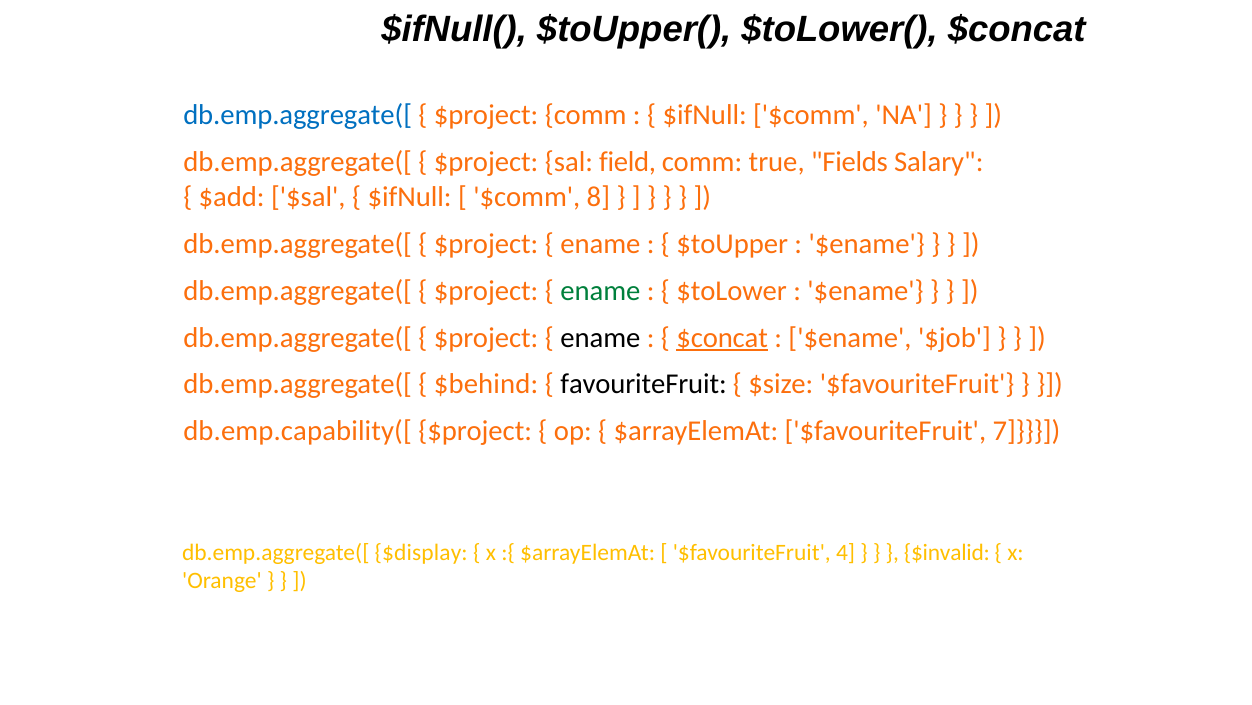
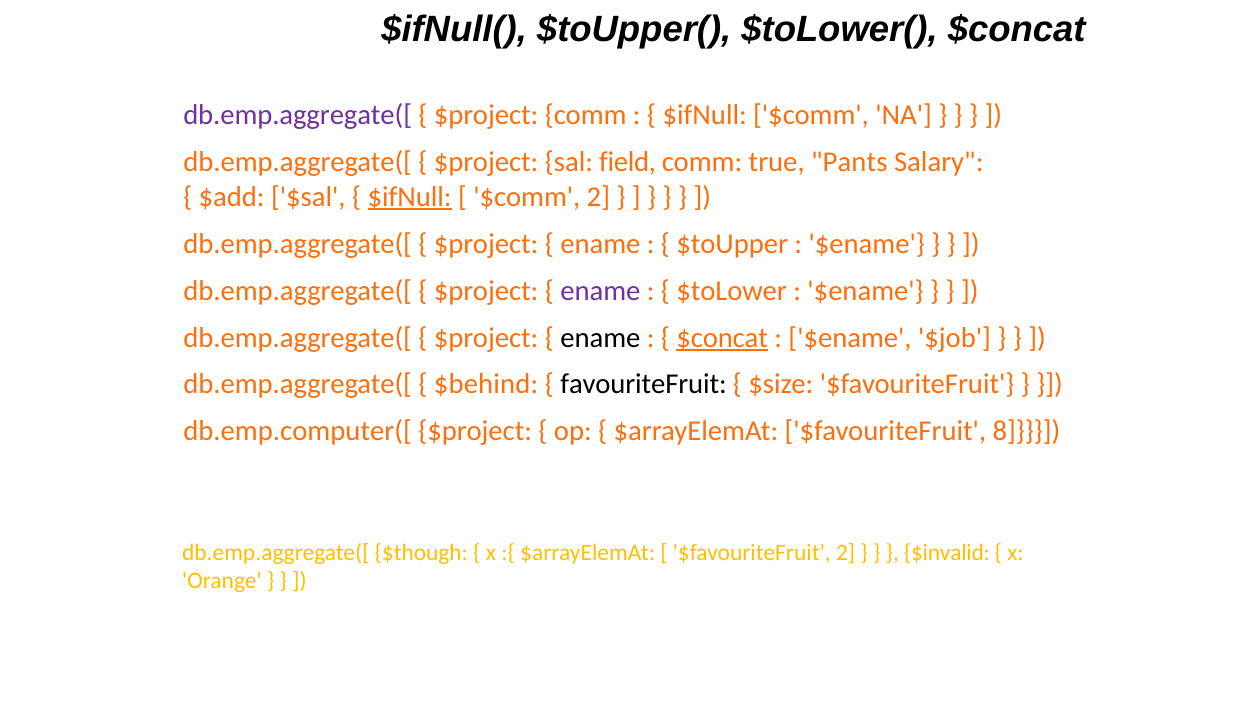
db.emp.aggregate([ at (298, 115) colour: blue -> purple
Fields: Fields -> Pants
$ifNull at (410, 196) underline: none -> present
$comm 8: 8 -> 2
ename at (600, 290) colour: green -> purple
db.emp.capability([: db.emp.capability([ -> db.emp.computer([
7: 7 -> 8
$display: $display -> $though
$favouriteFruit 4: 4 -> 2
